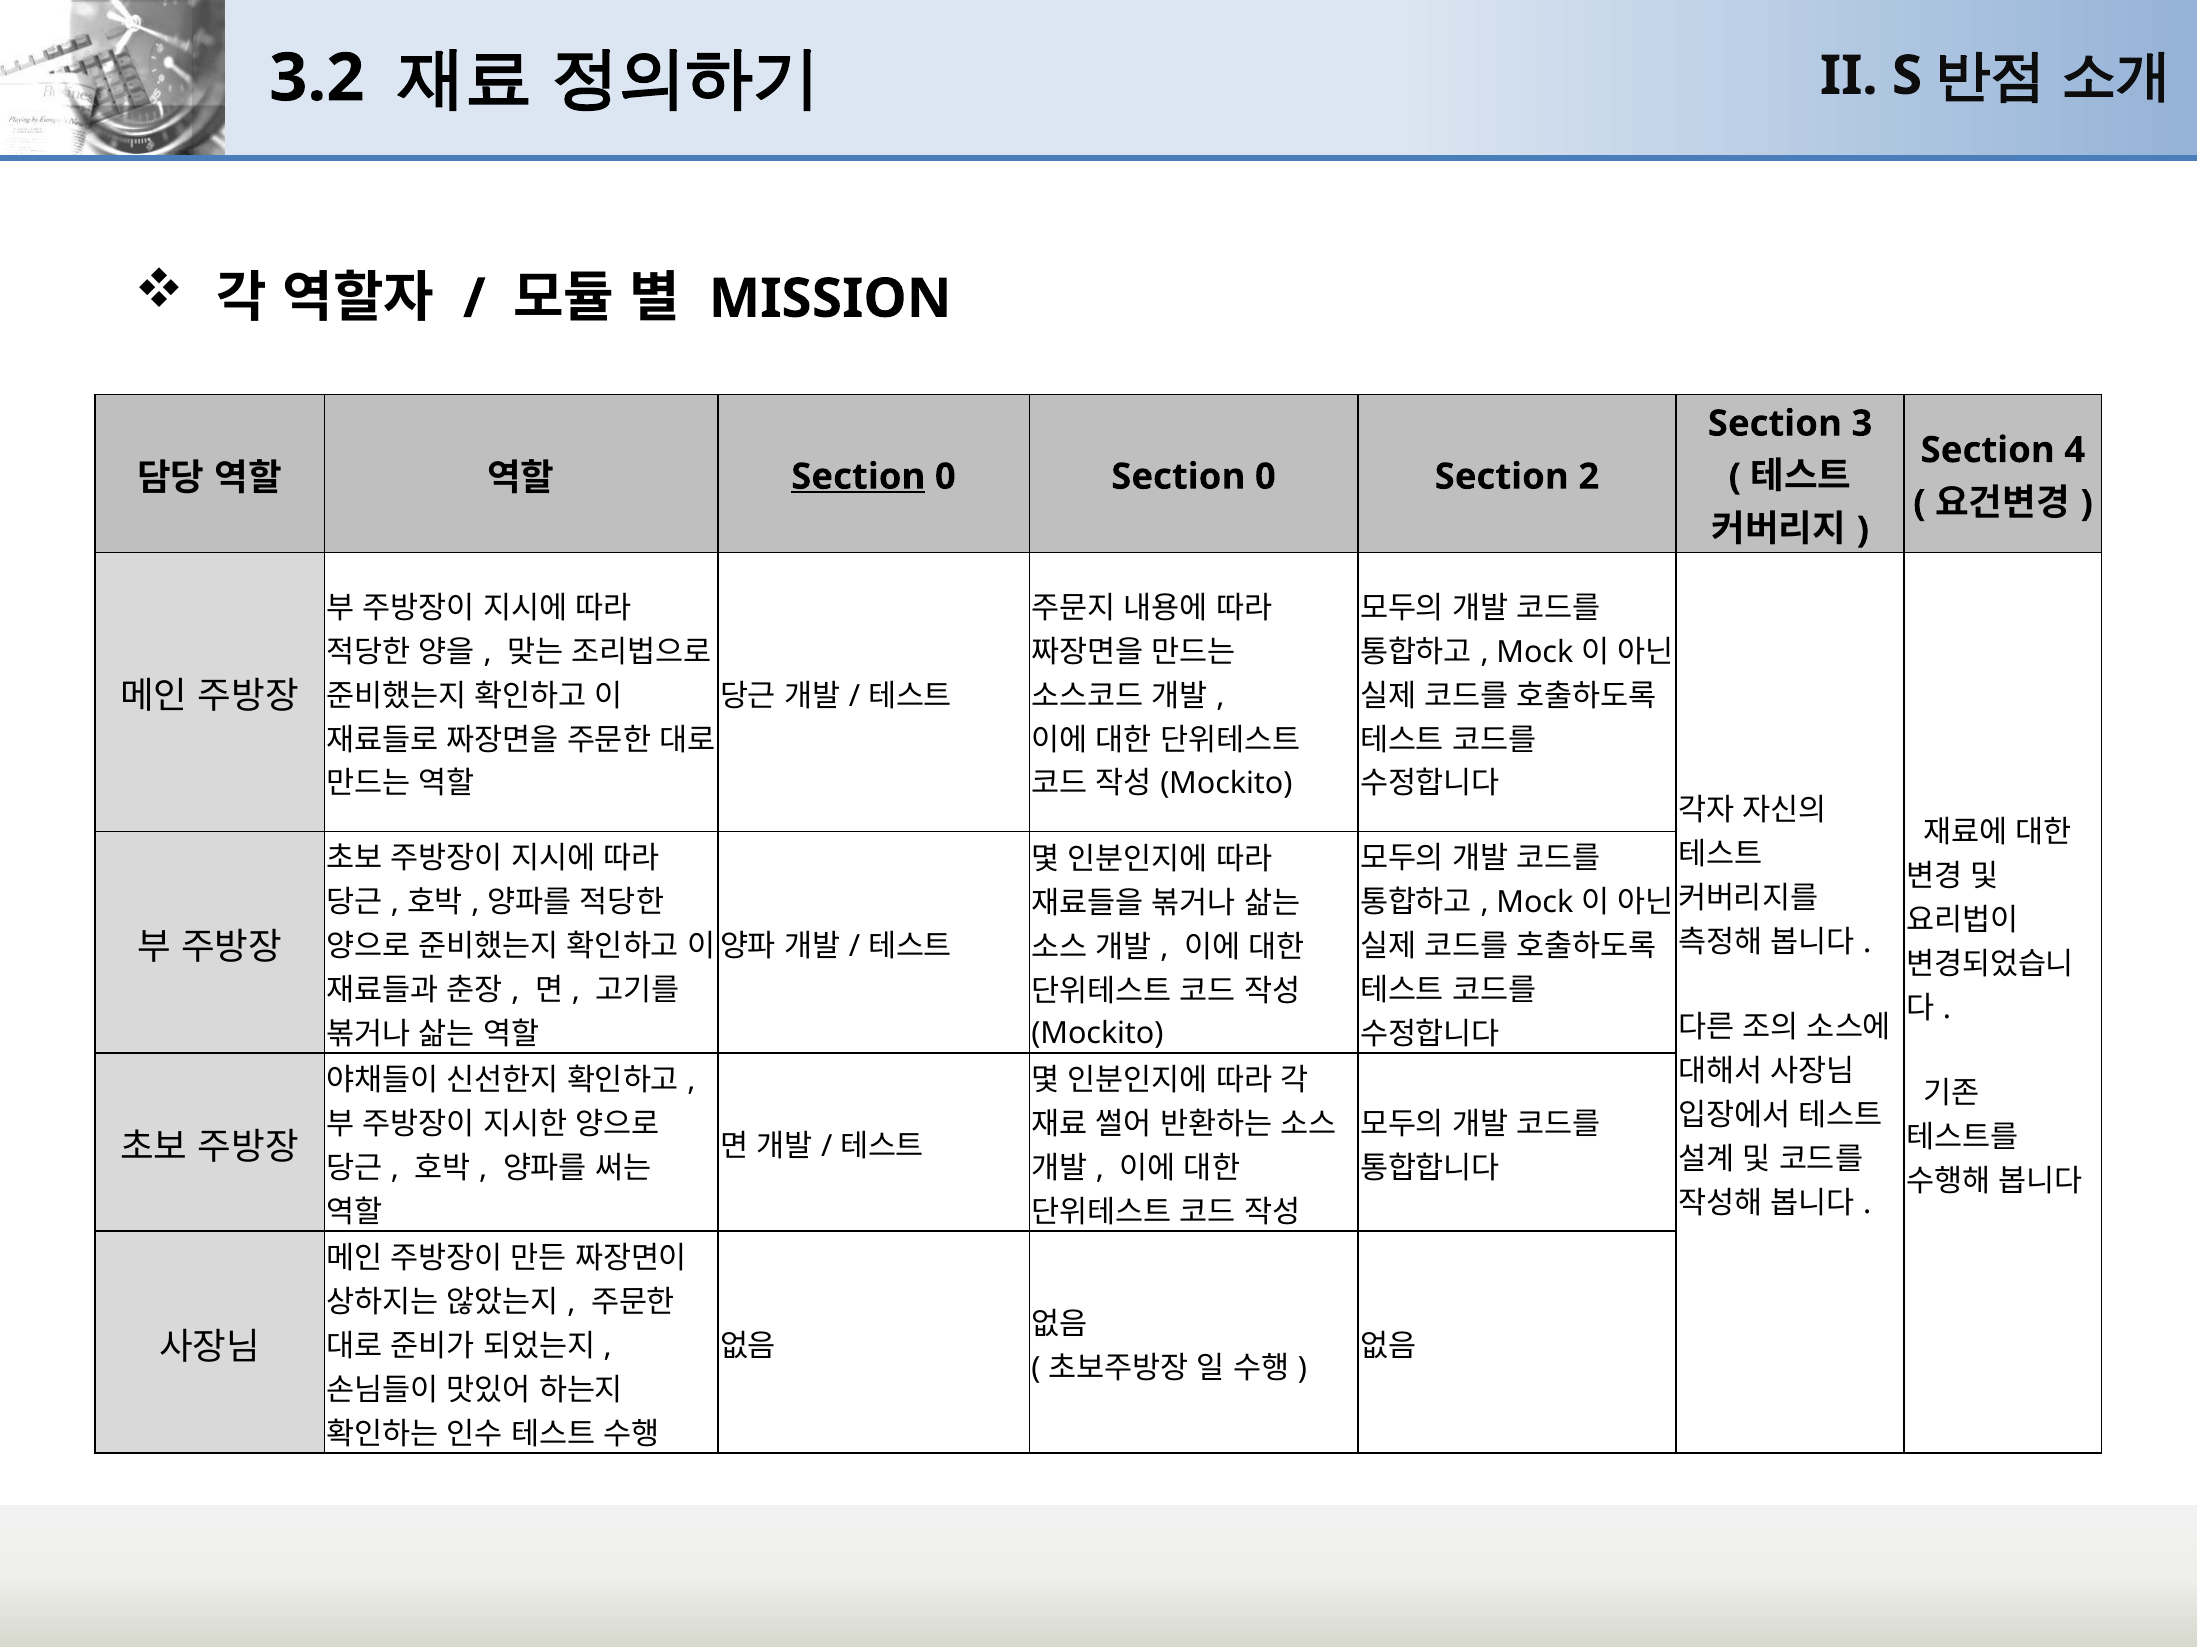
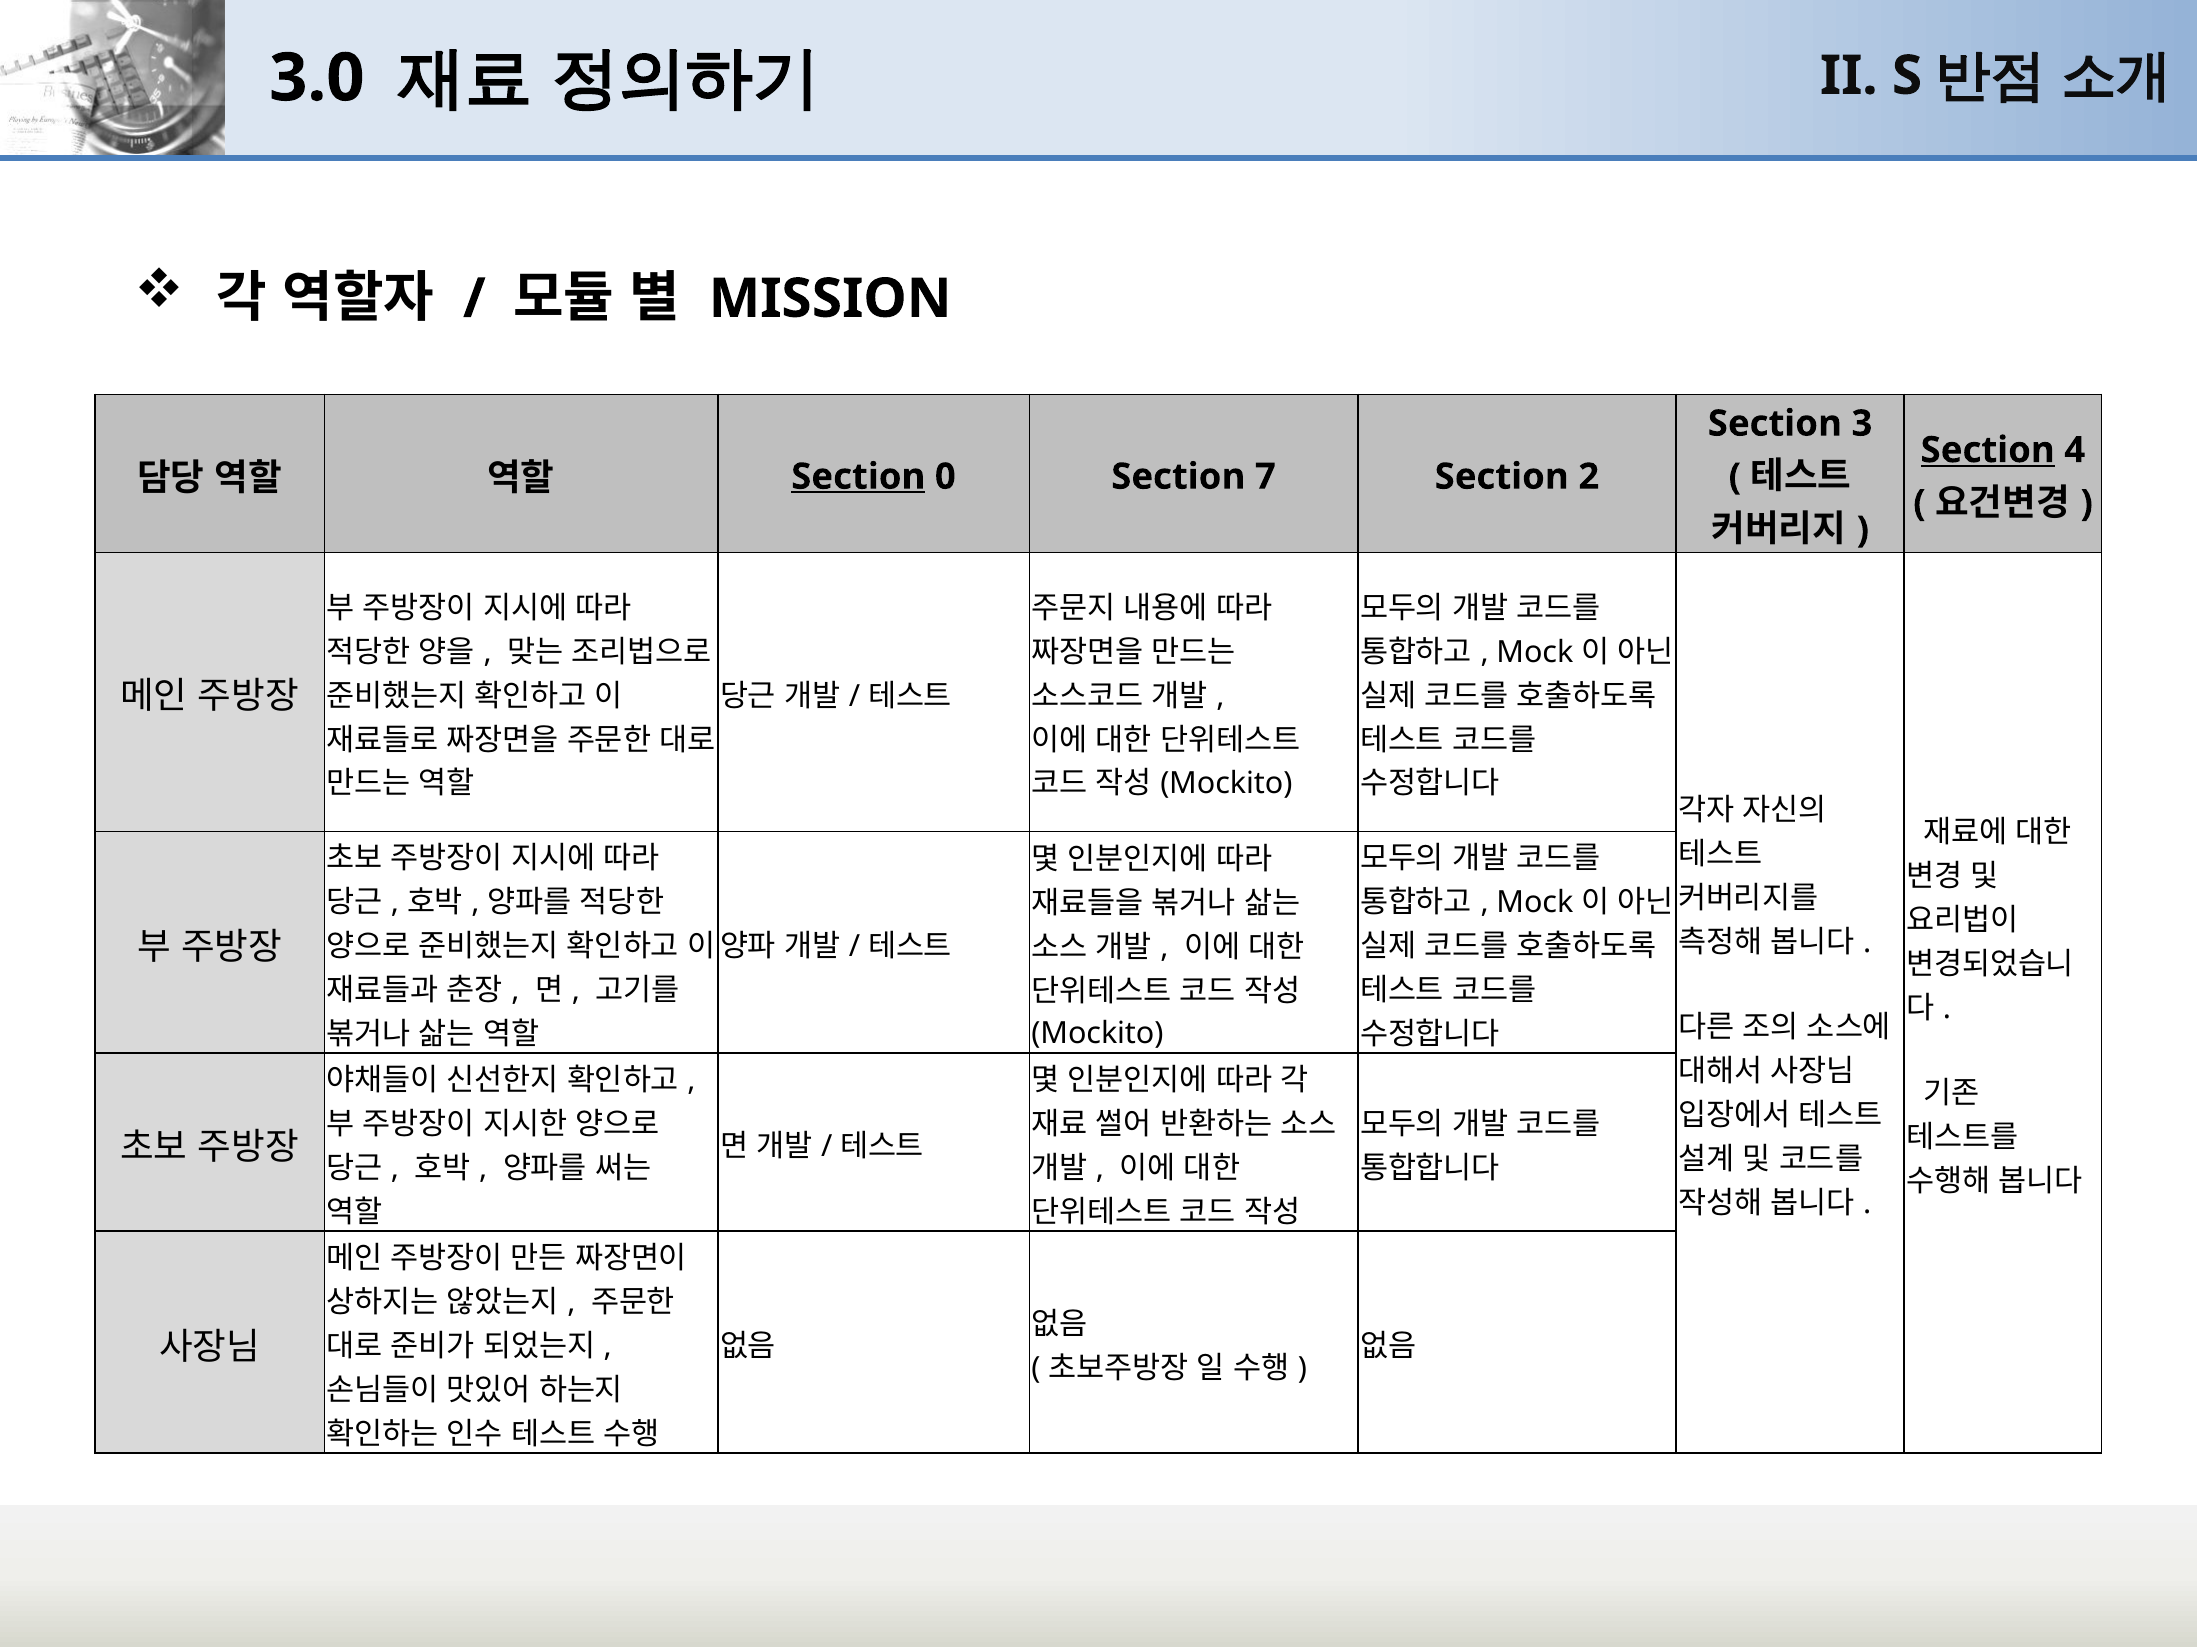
3.2: 3.2 -> 3.0
Section at (1988, 450) underline: none -> present
0 Section 0: 0 -> 7
